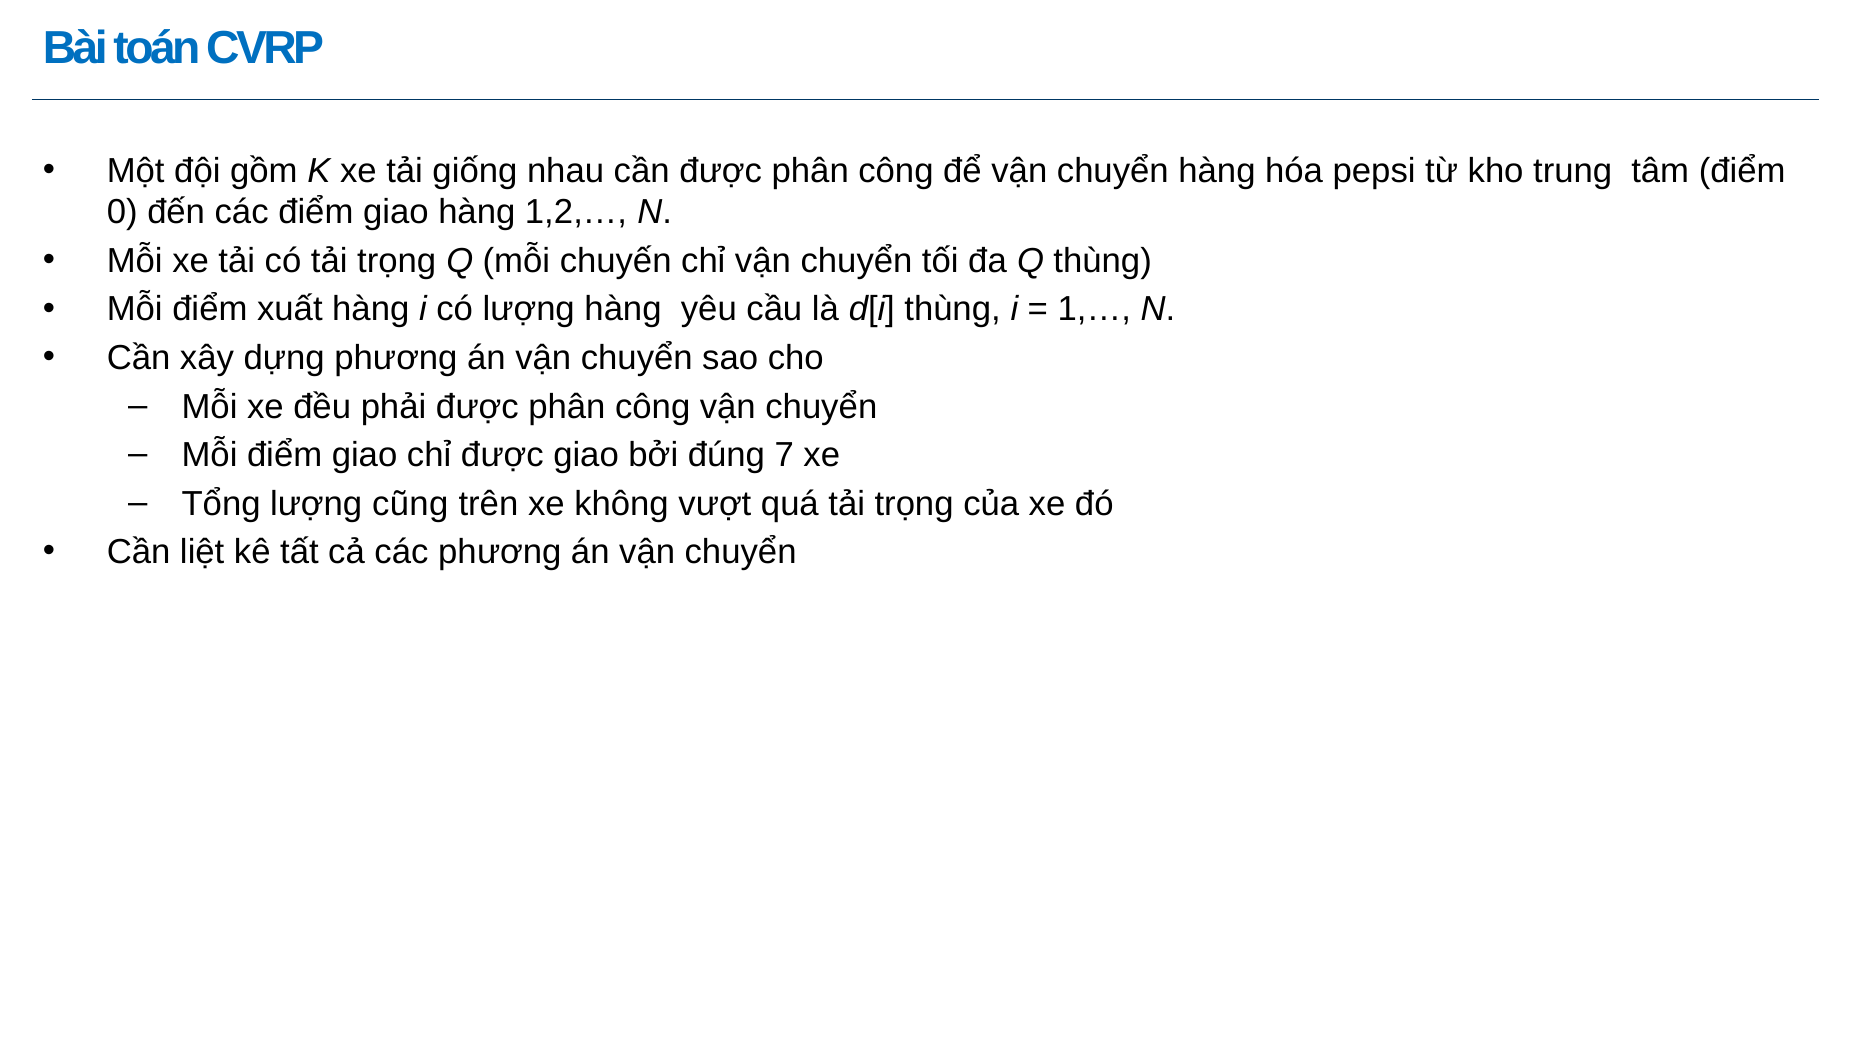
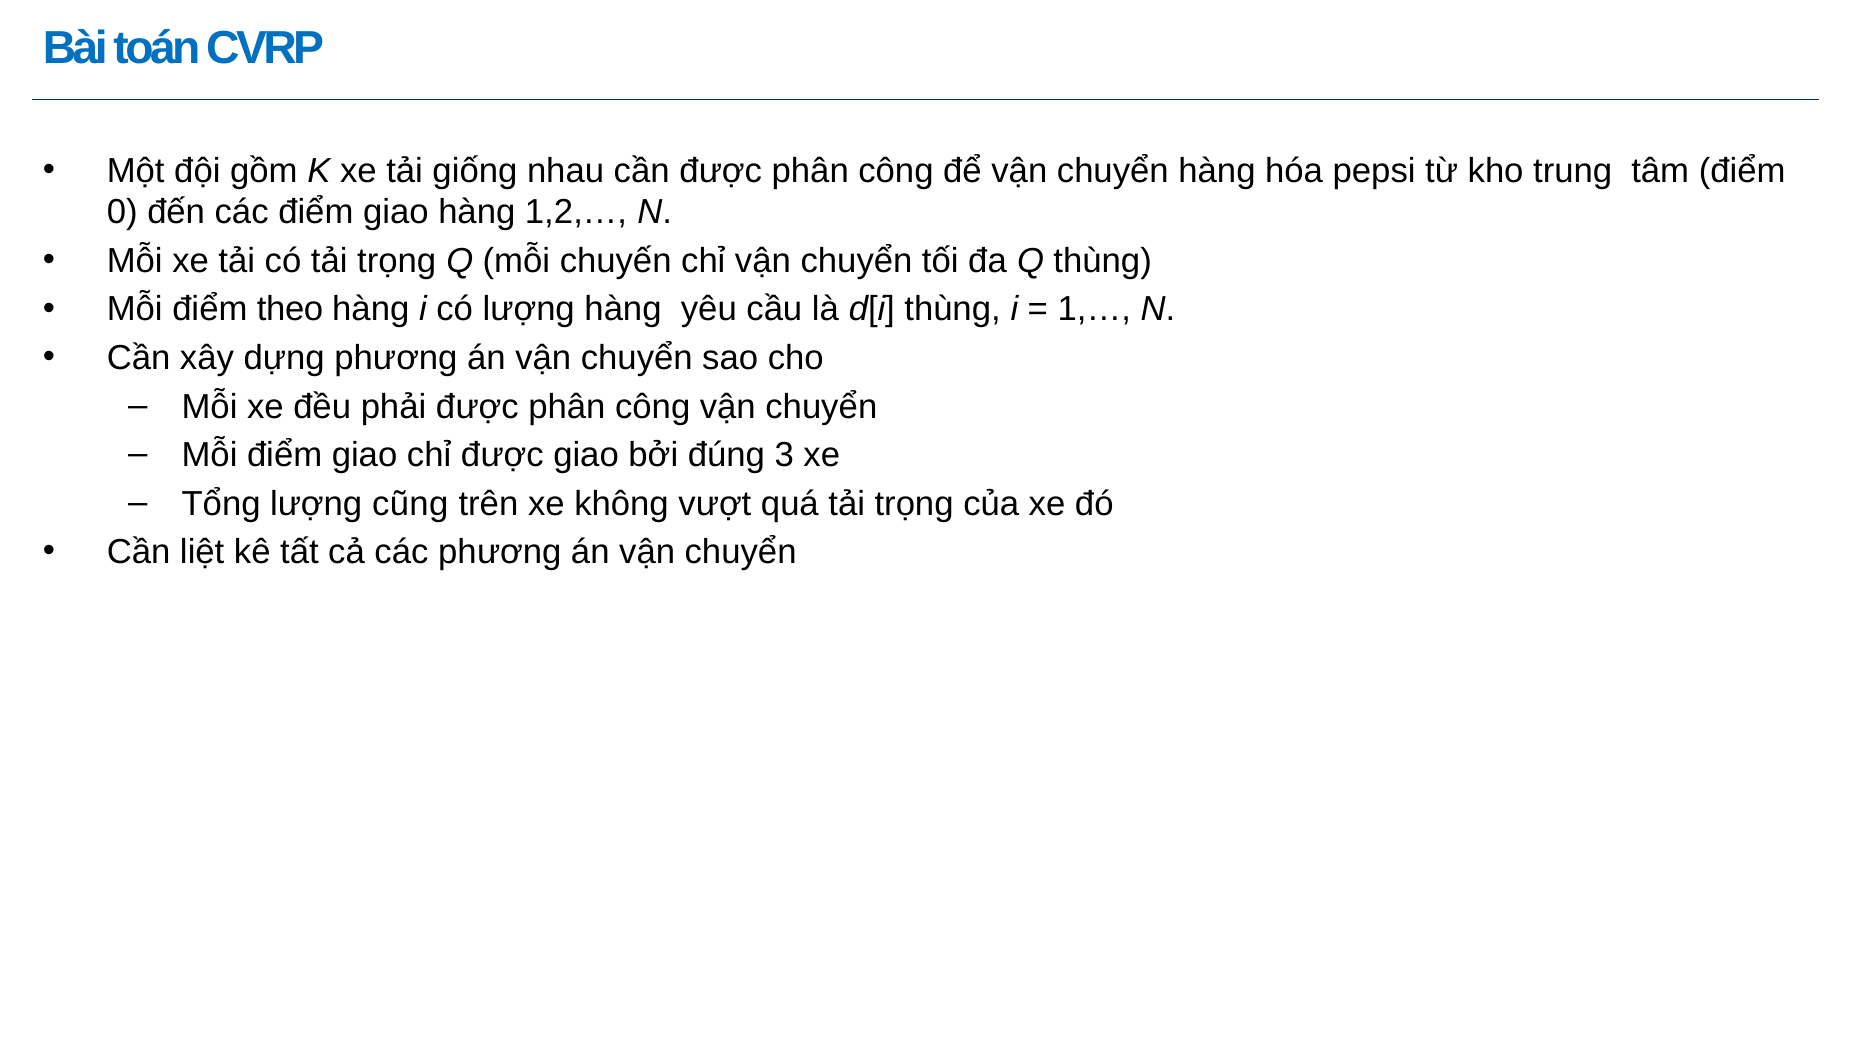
xuất: xuất -> theo
7: 7 -> 3
